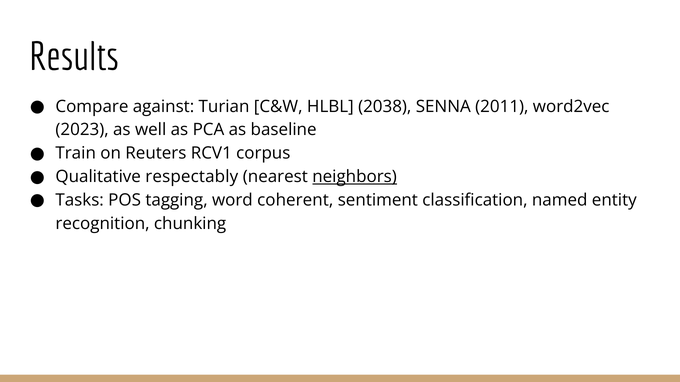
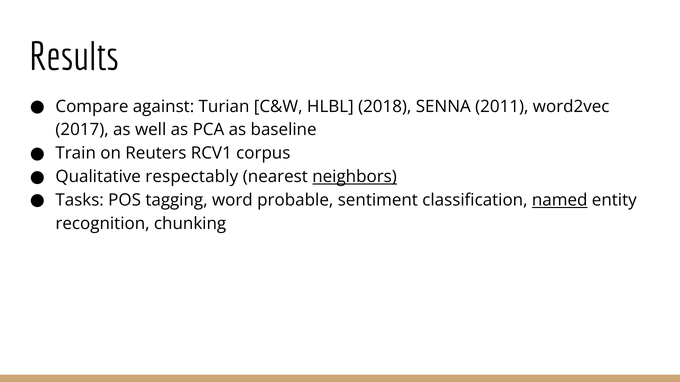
2038: 2038 -> 2018
2023: 2023 -> 2017
coherent: coherent -> probable
named underline: none -> present
